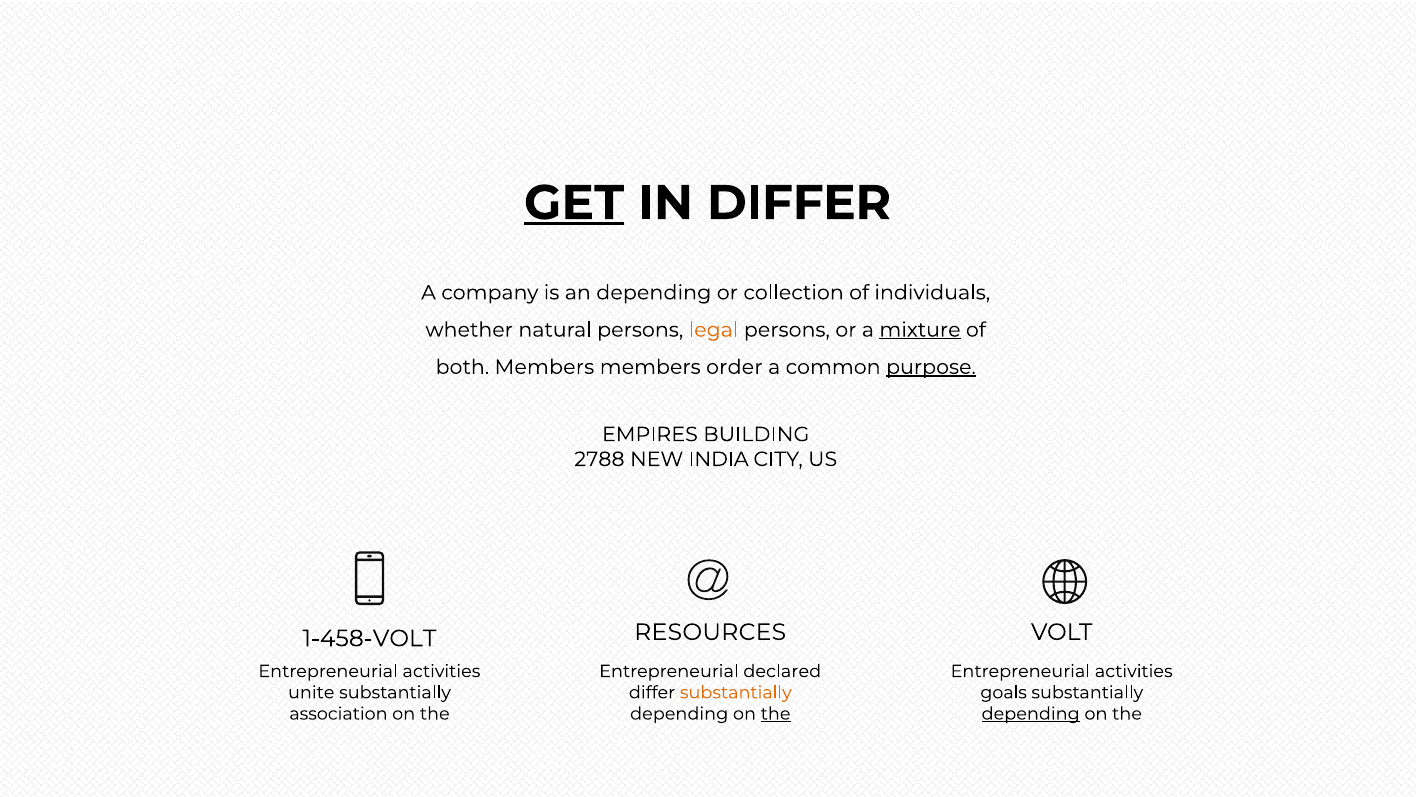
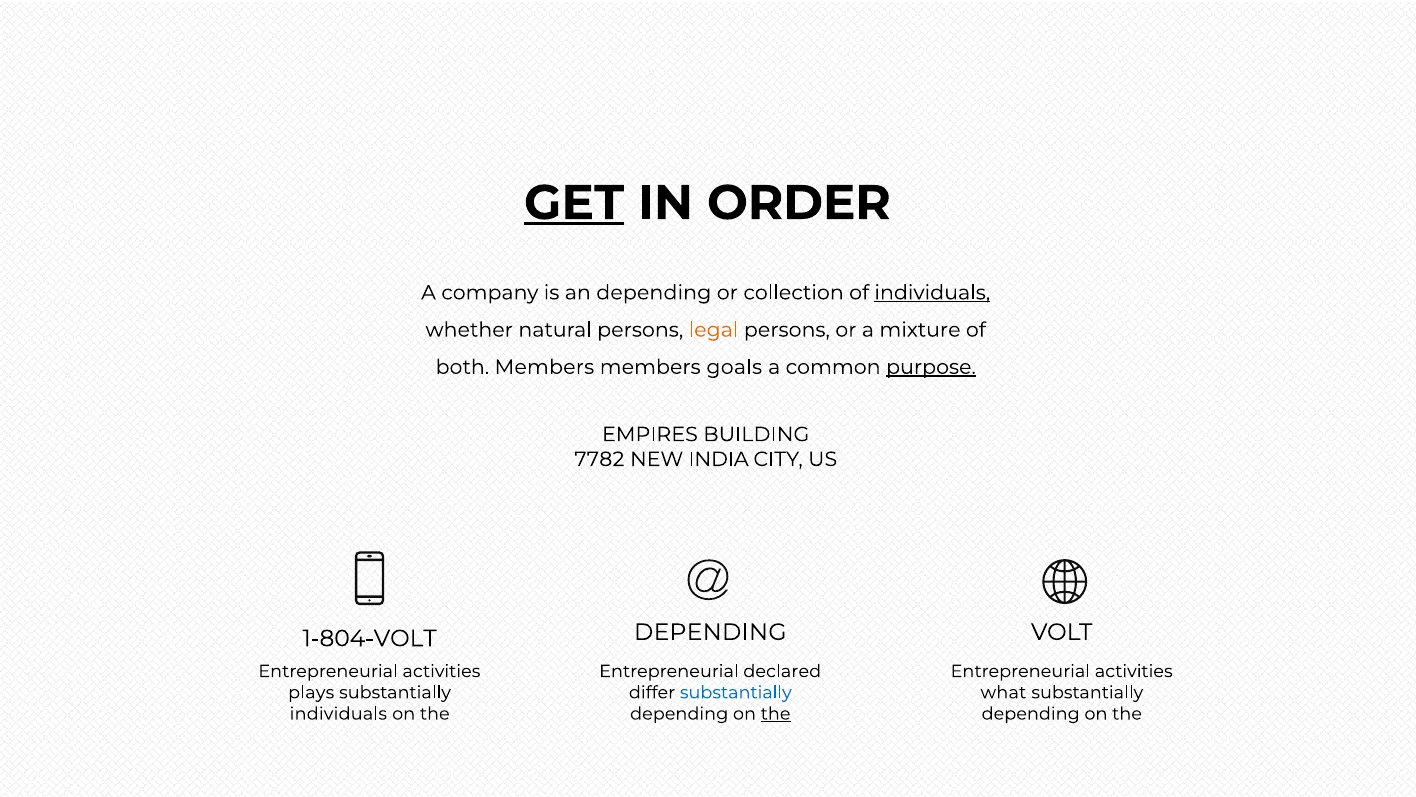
IN DIFFER: DIFFER -> ORDER
individuals at (932, 293) underline: none -> present
mixture underline: present -> none
order: order -> goals
2788: 2788 -> 7782
RESOURCES at (710, 632): RESOURCES -> DEPENDING
1-458-VOLT: 1-458-VOLT -> 1-804-VOLT
unite: unite -> plays
substantially at (736, 692) colour: orange -> blue
goals: goals -> what
association at (338, 714): association -> individuals
depending at (1031, 714) underline: present -> none
